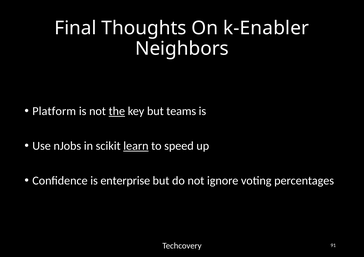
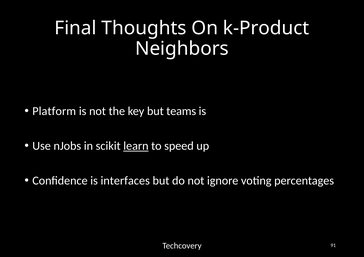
k-Enabler: k-Enabler -> k-Product
the underline: present -> none
enterprise: enterprise -> interfaces
